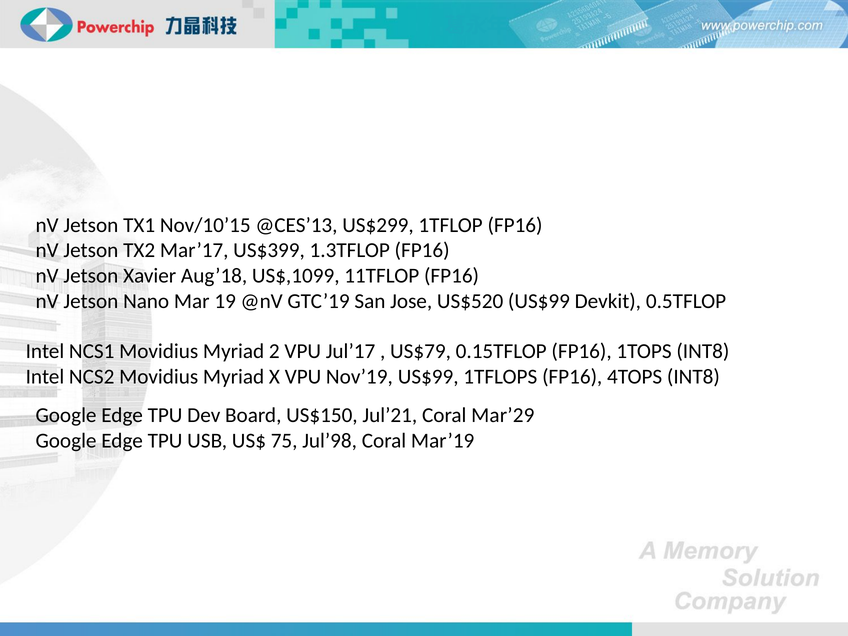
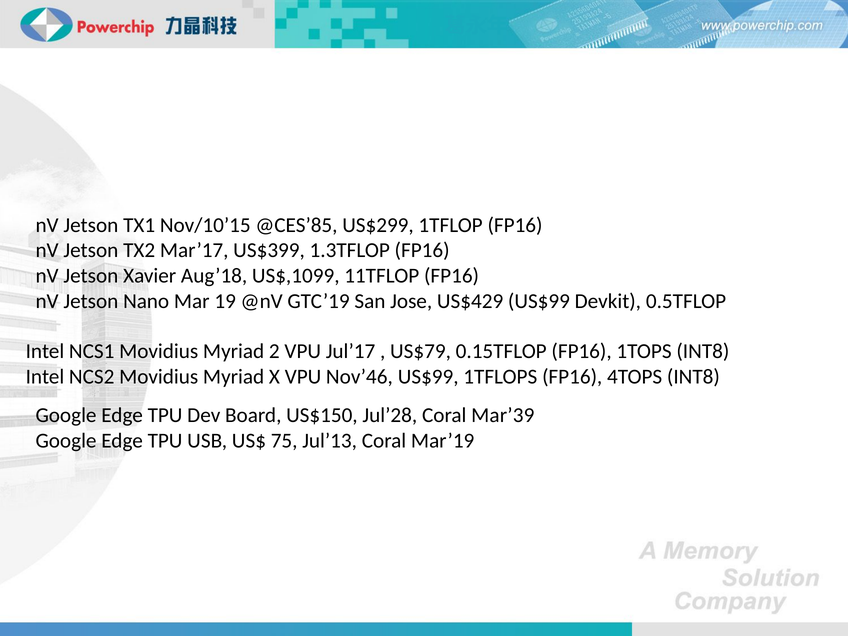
@CES’13: @CES’13 -> @CES’85
US$520: US$520 -> US$429
Nov’19: Nov’19 -> Nov’46
Jul’21: Jul’21 -> Jul’28
Mar’29: Mar’29 -> Mar’39
Jul’98: Jul’98 -> Jul’13
